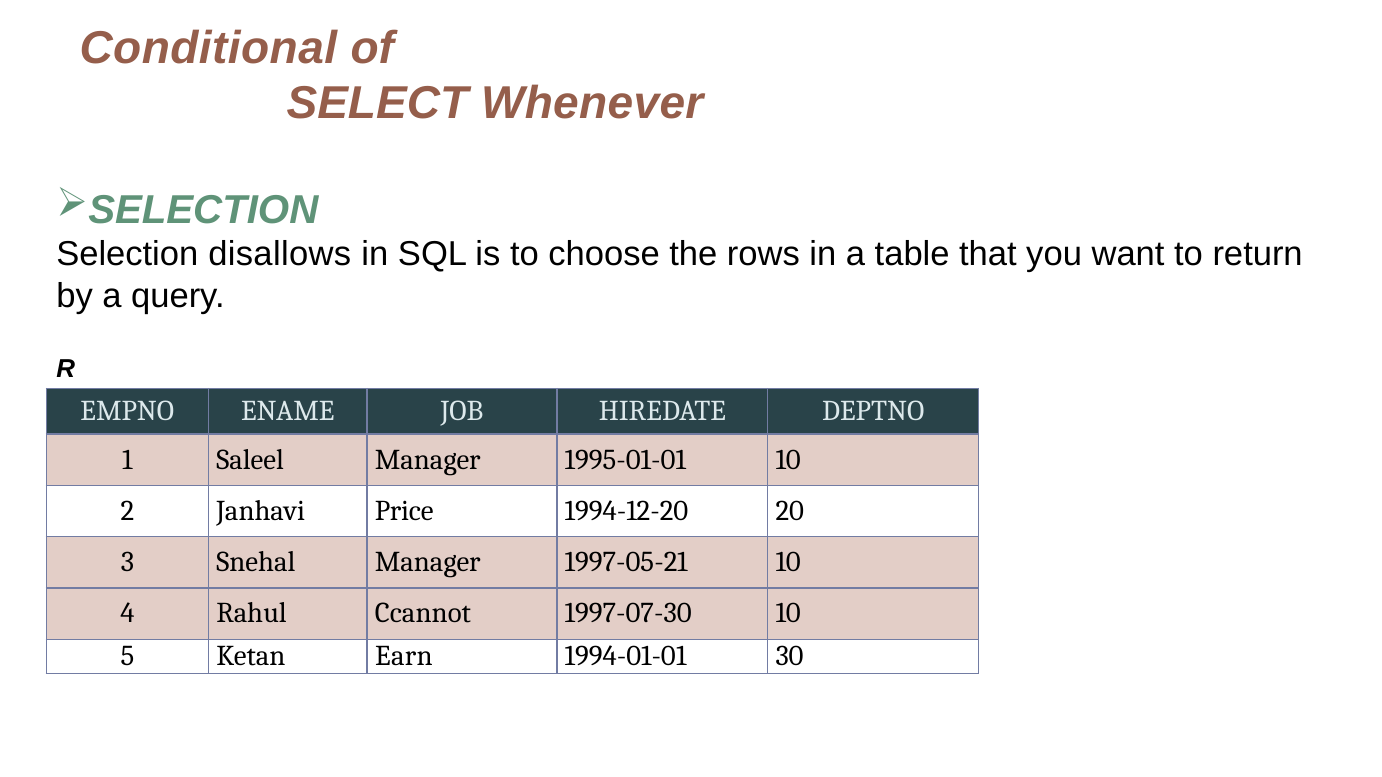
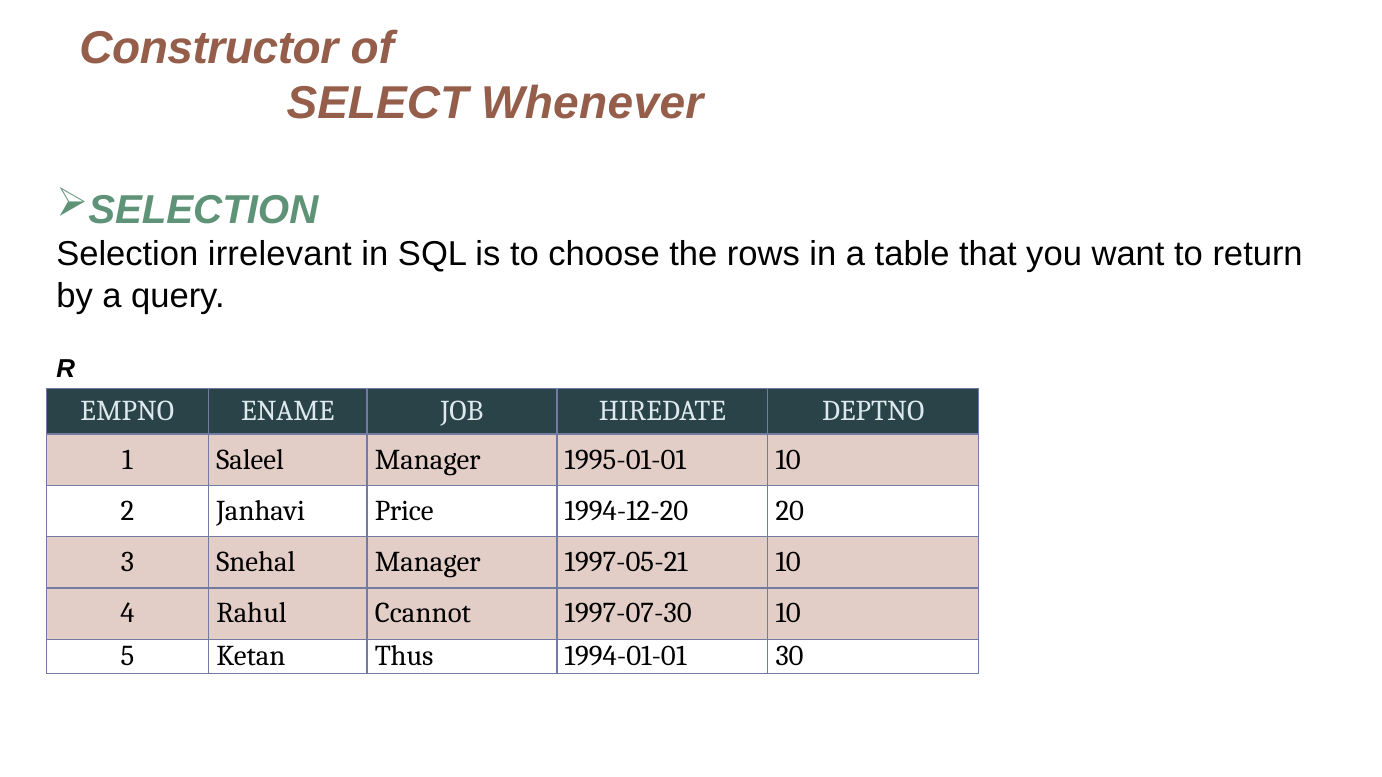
Conditional: Conditional -> Constructor
disallows: disallows -> irrelevant
Earn: Earn -> Thus
